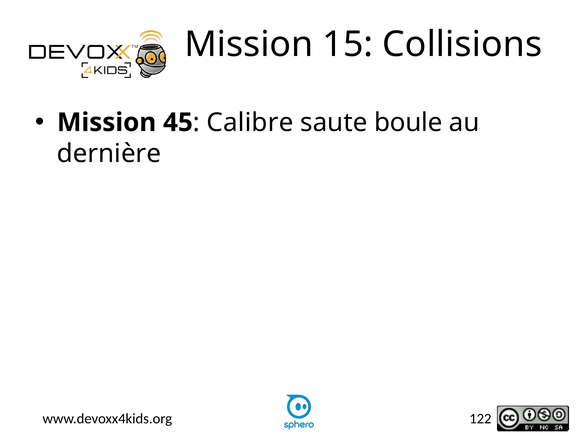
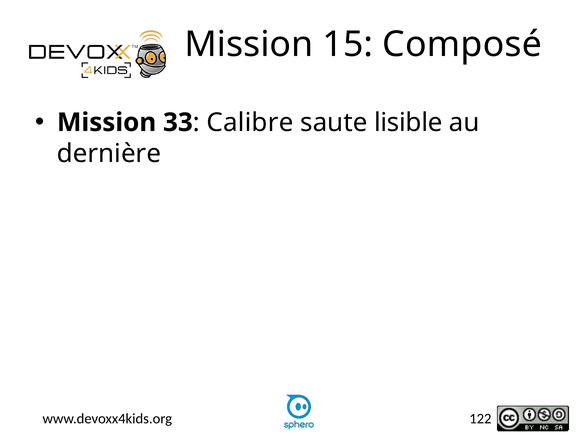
Collisions: Collisions -> Composé
45: 45 -> 33
boule: boule -> lisible
